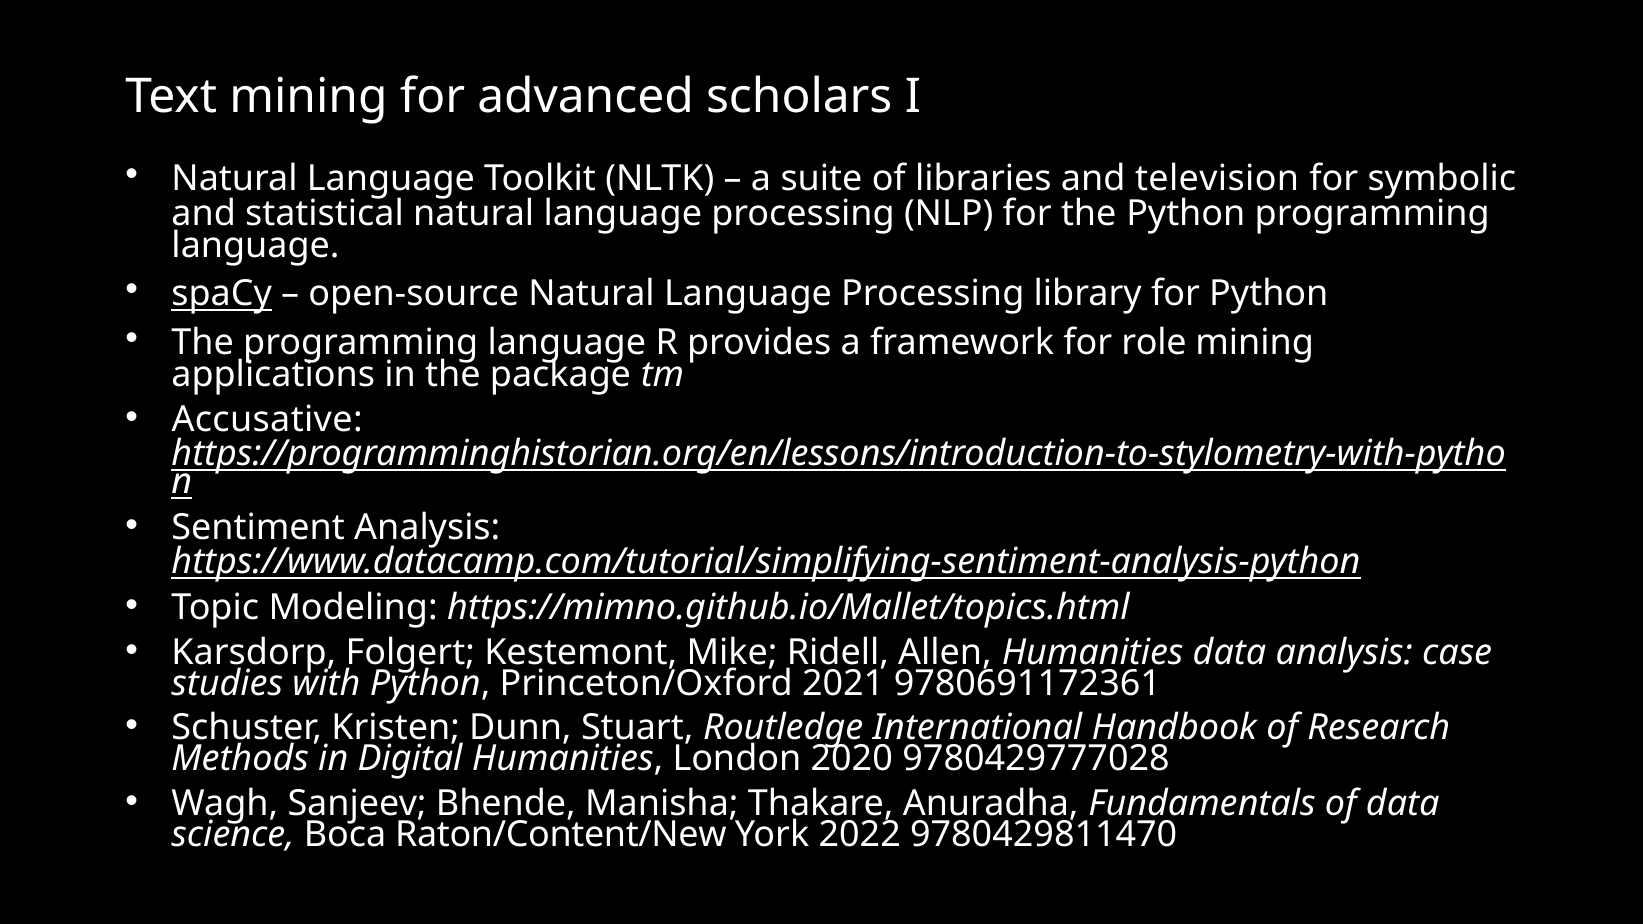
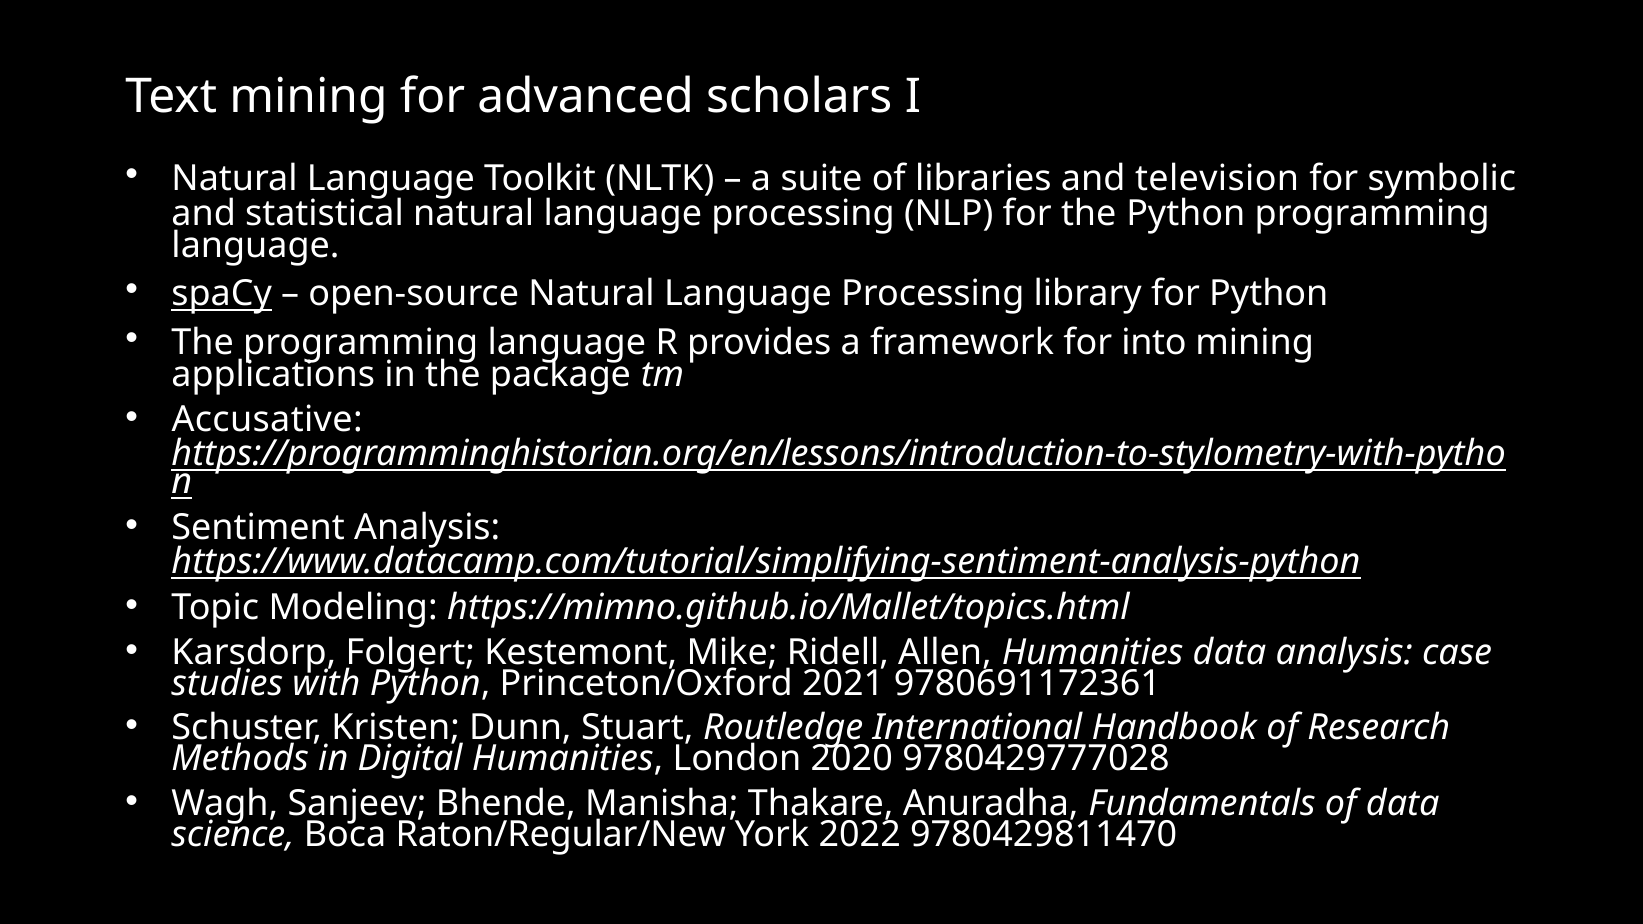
role: role -> into
Raton/Content/New: Raton/Content/New -> Raton/Regular/New
